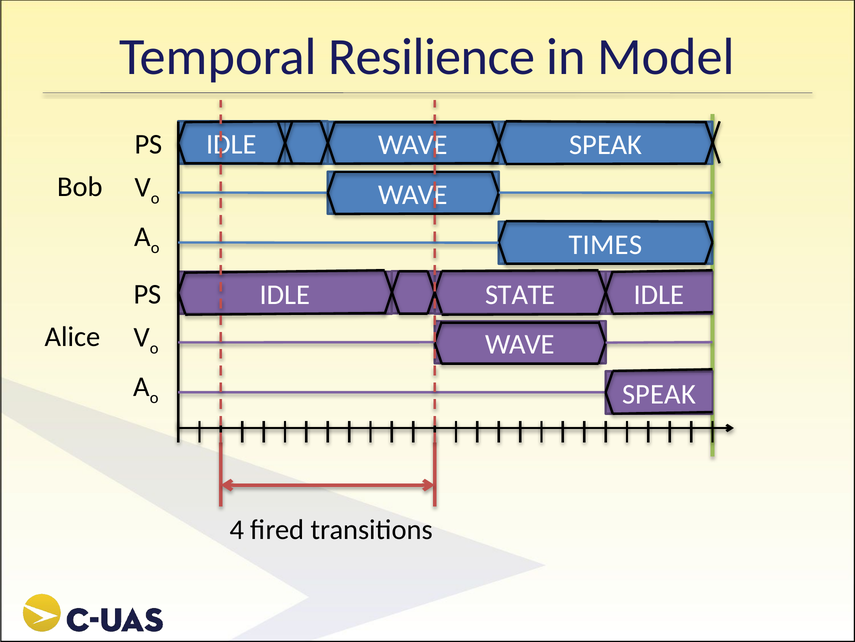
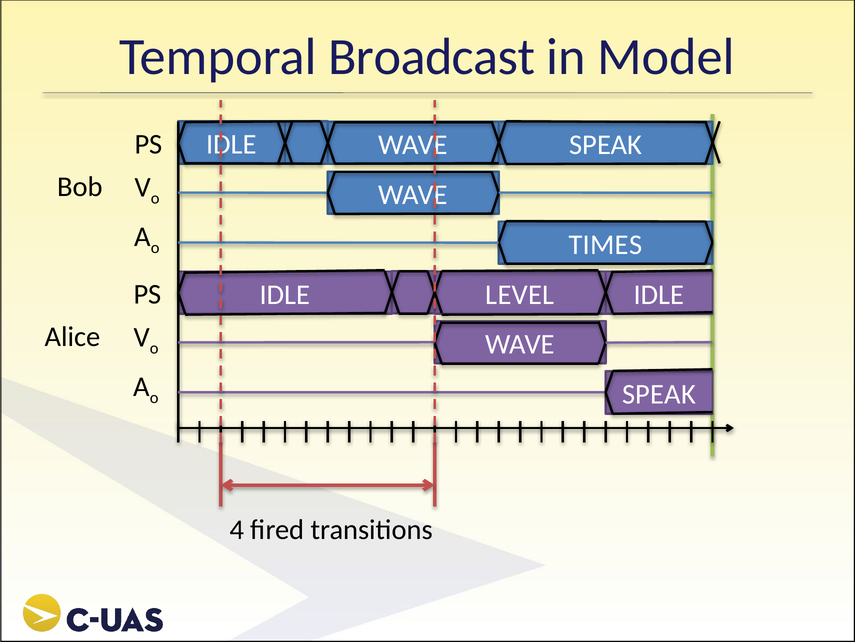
Resilience: Resilience -> Broadcast
STATE: STATE -> LEVEL
